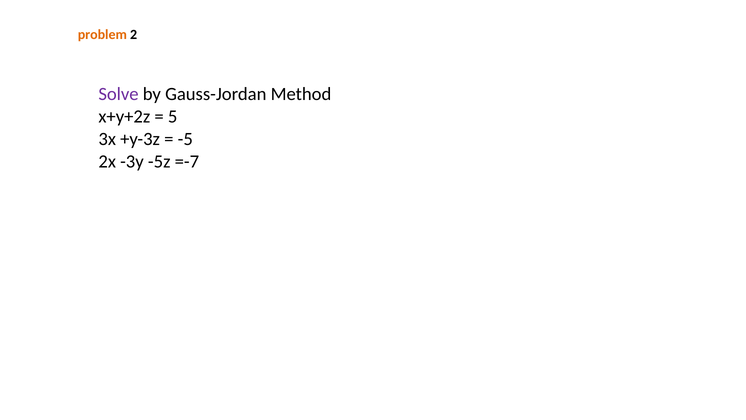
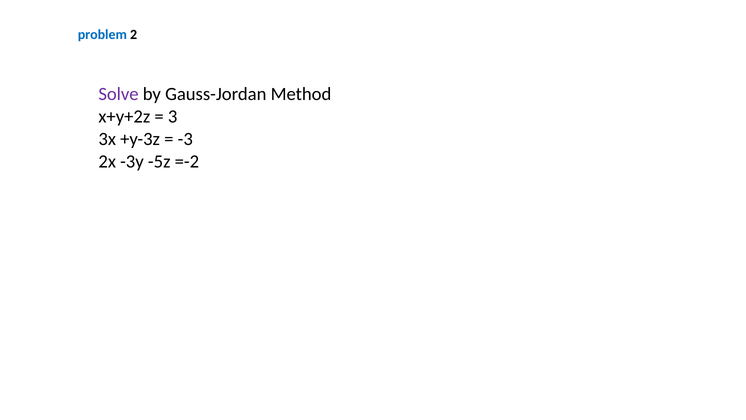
problem colour: orange -> blue
5: 5 -> 3
-5: -5 -> -3
=-7: =-7 -> =-2
